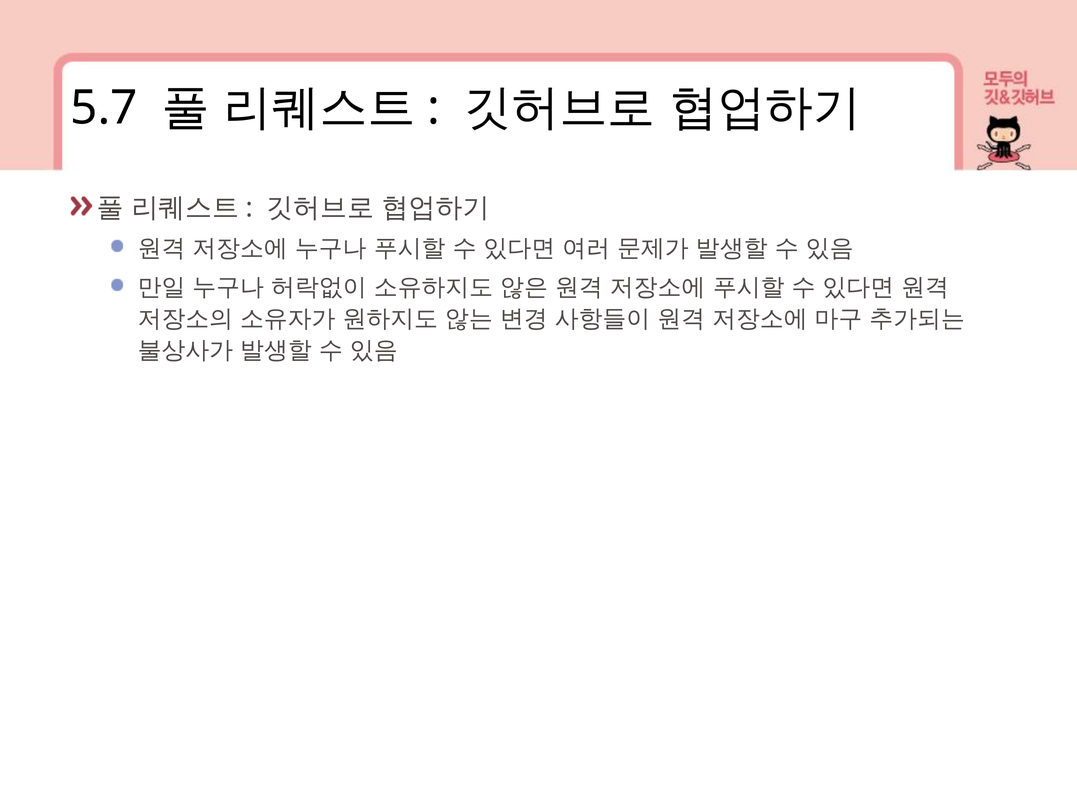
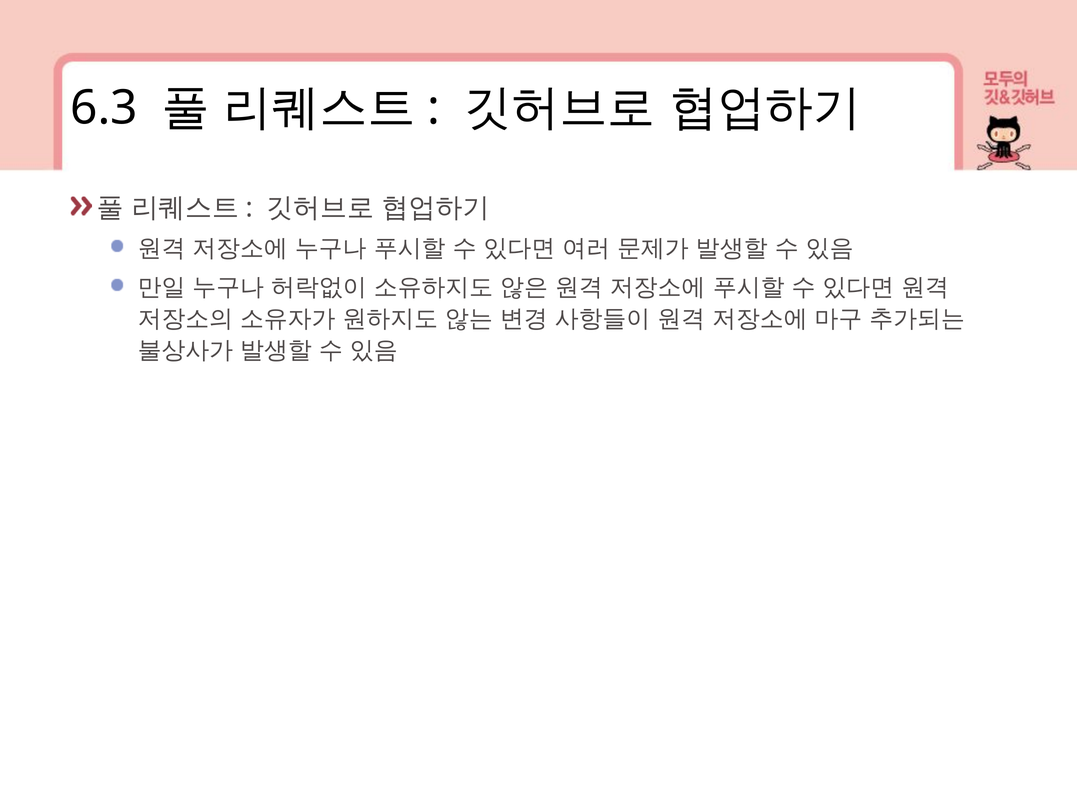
5.7: 5.7 -> 6.3
